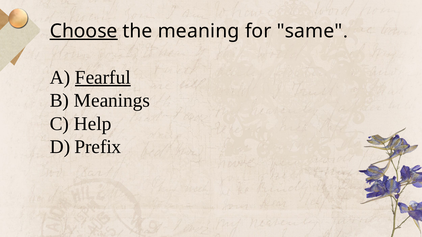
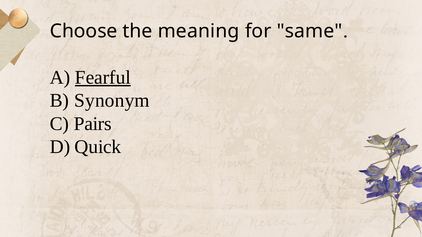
Choose underline: present -> none
Meanings: Meanings -> Synonym
Help: Help -> Pairs
Prefix: Prefix -> Quick
